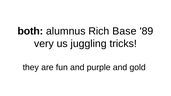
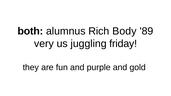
Base: Base -> Body
tricks: tricks -> friday
